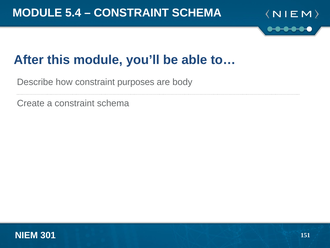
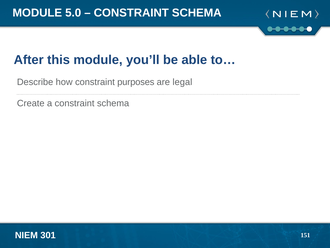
5.4: 5.4 -> 5.0
body: body -> legal
